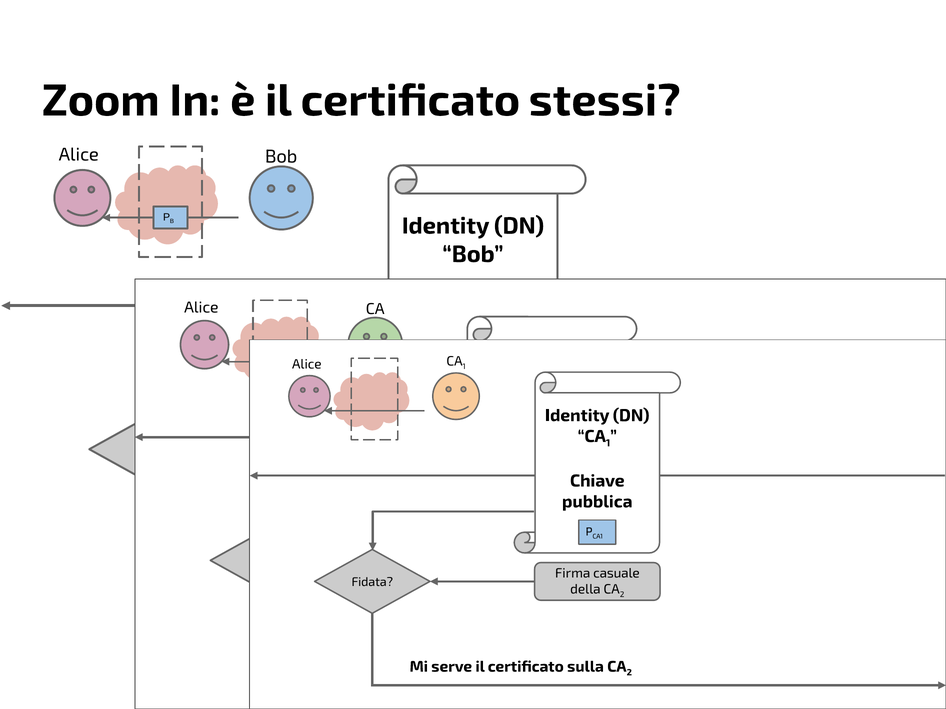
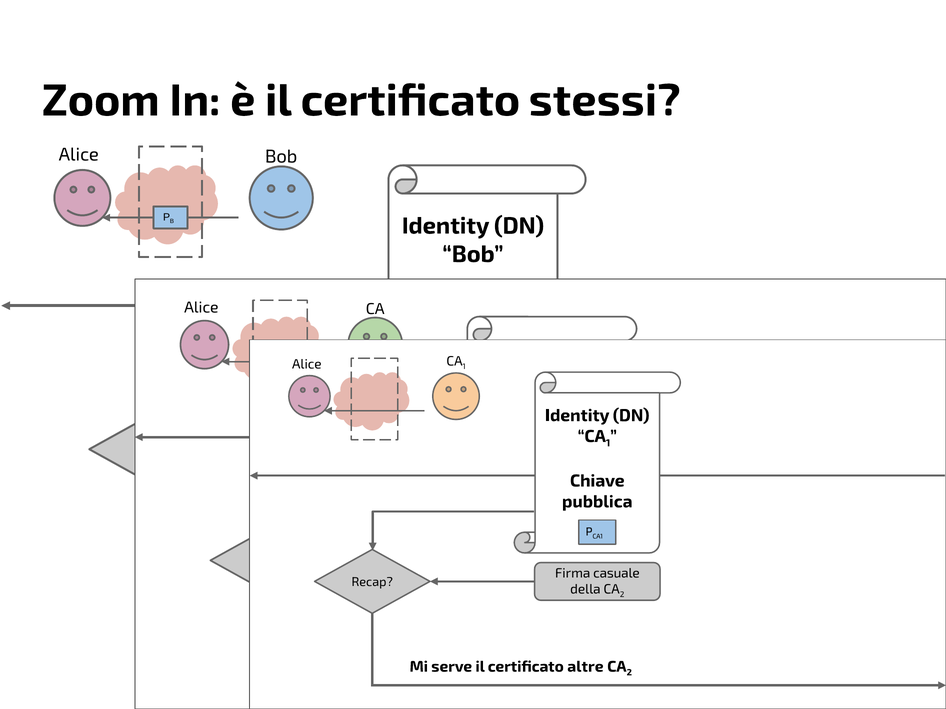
Fidata: Fidata -> Recap
sulla: sulla -> altre
